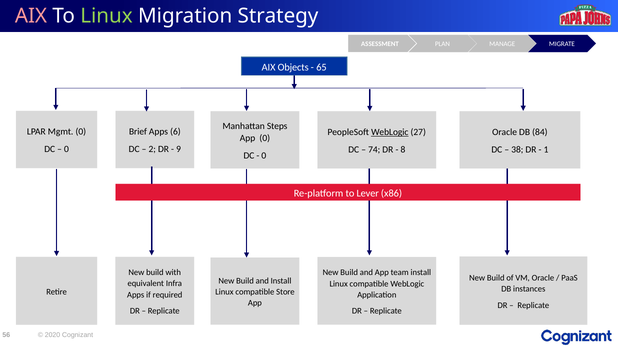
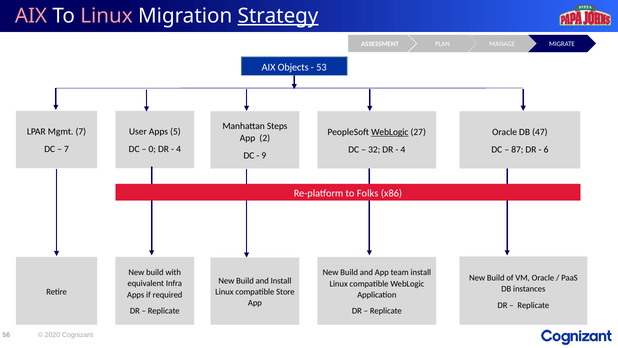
Linux at (107, 16) colour: light green -> pink
Strategy underline: none -> present
65: 65 -> 53
Mgmt 0: 0 -> 7
Brief: Brief -> User
6: 6 -> 5
84: 84 -> 47
App 0: 0 -> 2
0 at (66, 149): 0 -> 7
2: 2 -> 0
9 at (179, 149): 9 -> 4
74: 74 -> 32
8 at (403, 149): 8 -> 4
38: 38 -> 87
1: 1 -> 6
0 at (264, 155): 0 -> 9
Lever: Lever -> Folks
